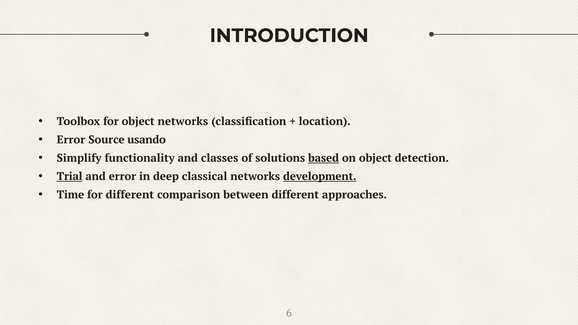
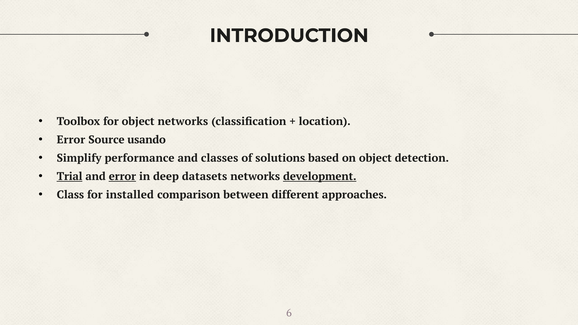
functionality: functionality -> performance
based underline: present -> none
error at (122, 176) underline: none -> present
classical: classical -> datasets
Time: Time -> Class
for different: different -> installed
